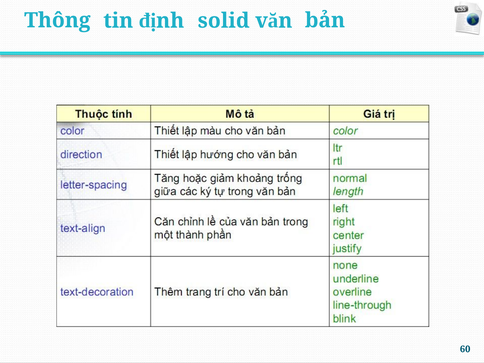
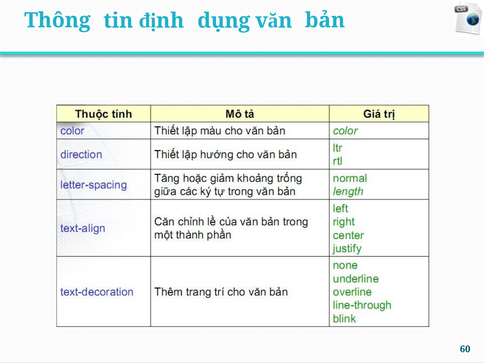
solid: solid -> dụng
